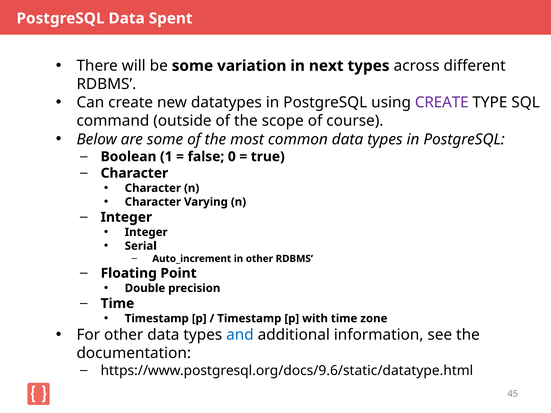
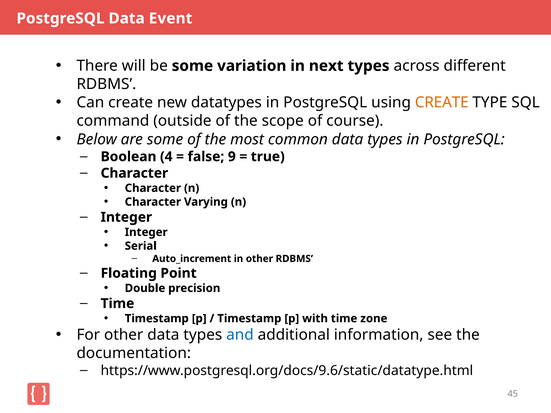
Spent: Spent -> Event
CREATE at (442, 103) colour: purple -> orange
1: 1 -> 4
0: 0 -> 9
